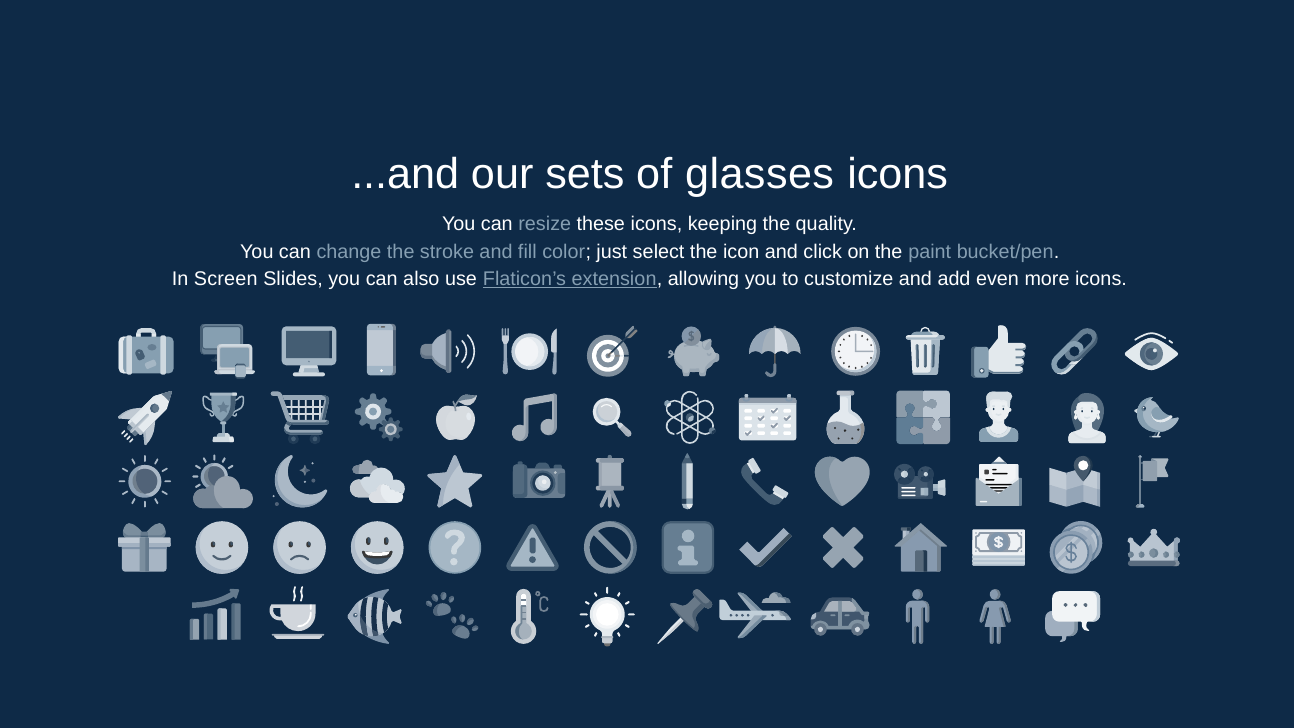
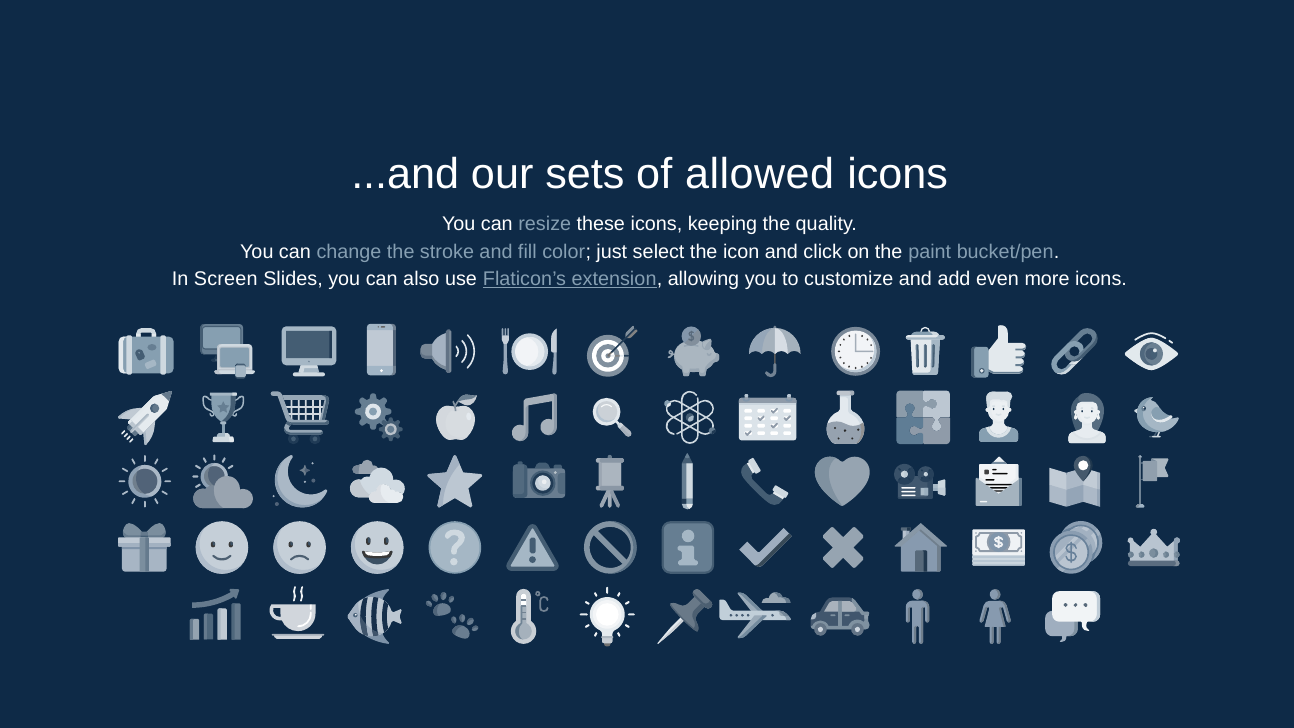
glasses: glasses -> allowed
